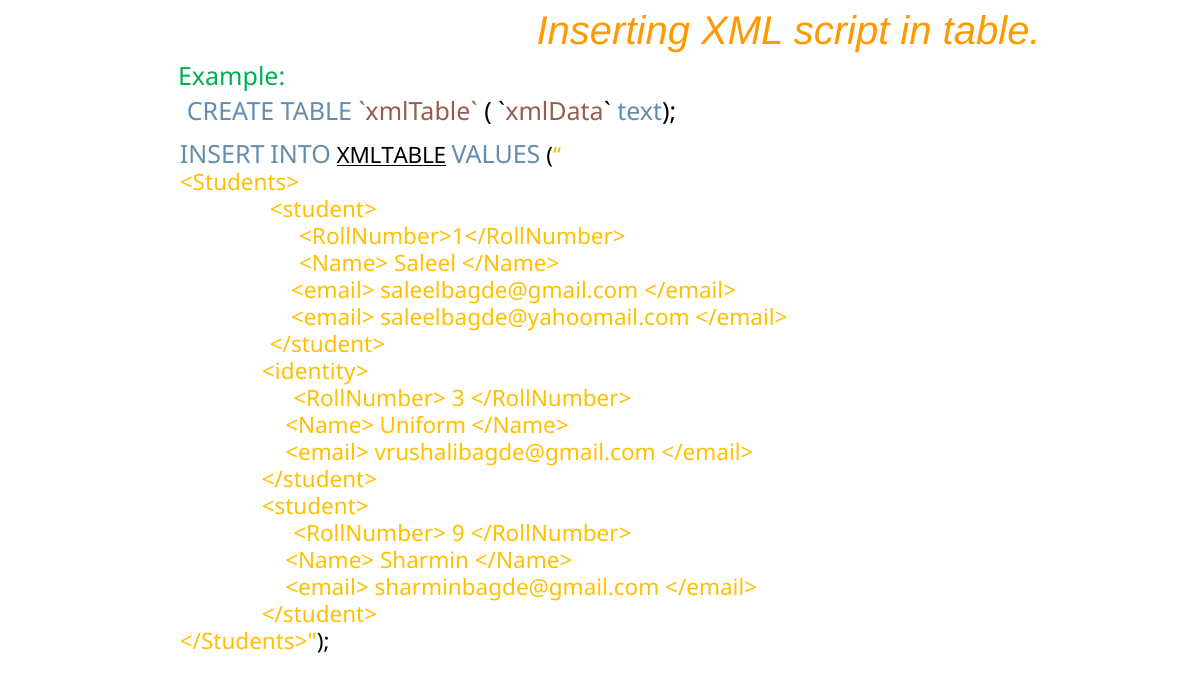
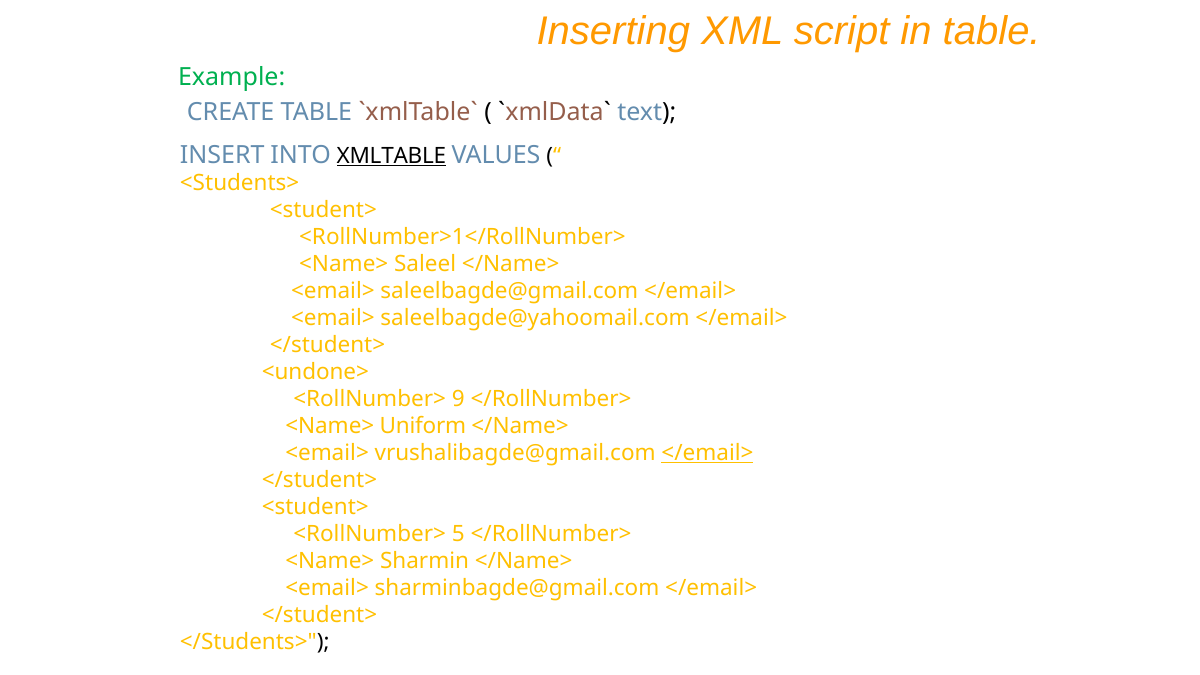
<identity>: <identity> -> <undone>
3: 3 -> 9
</email> at (707, 453) underline: none -> present
9: 9 -> 5
